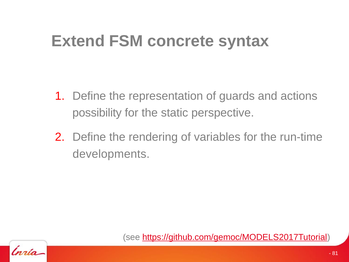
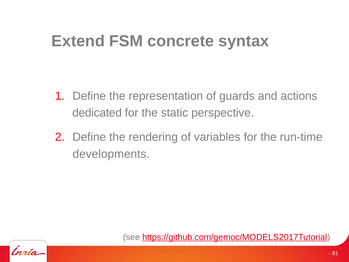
possibility: possibility -> dedicated
